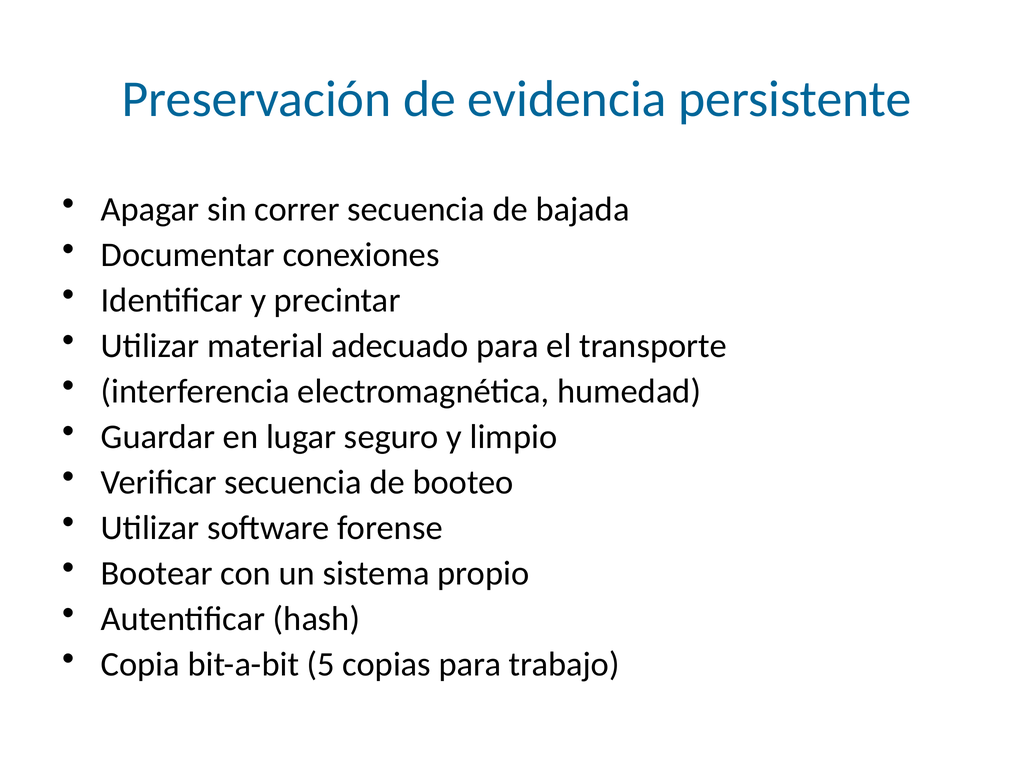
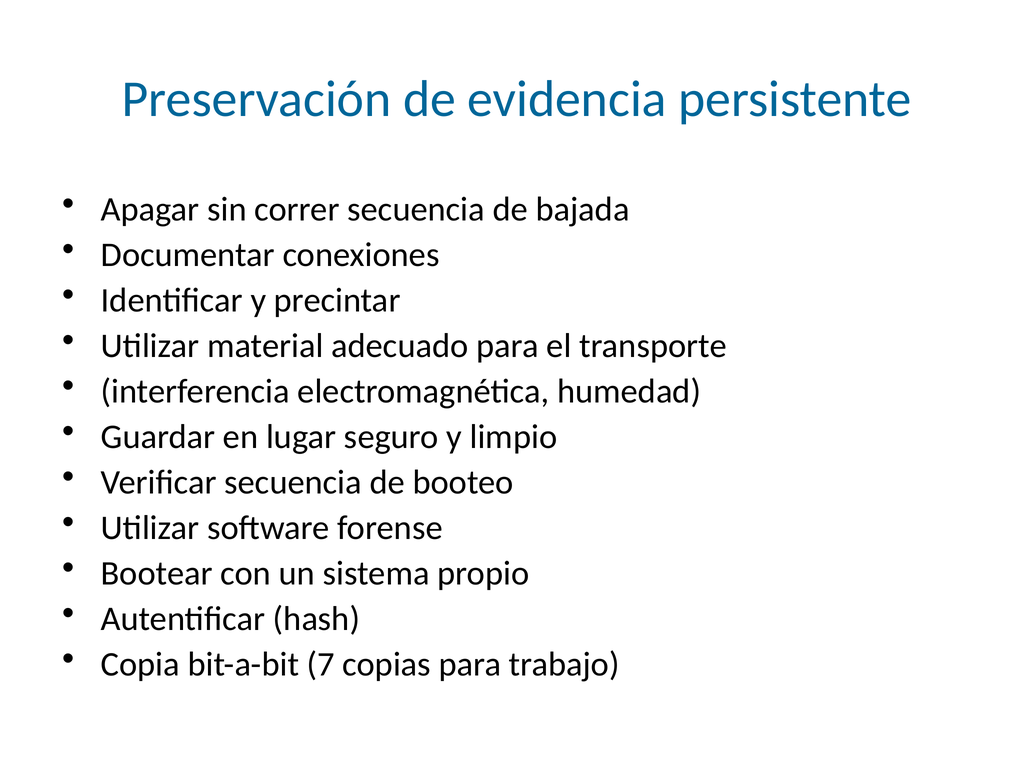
5: 5 -> 7
